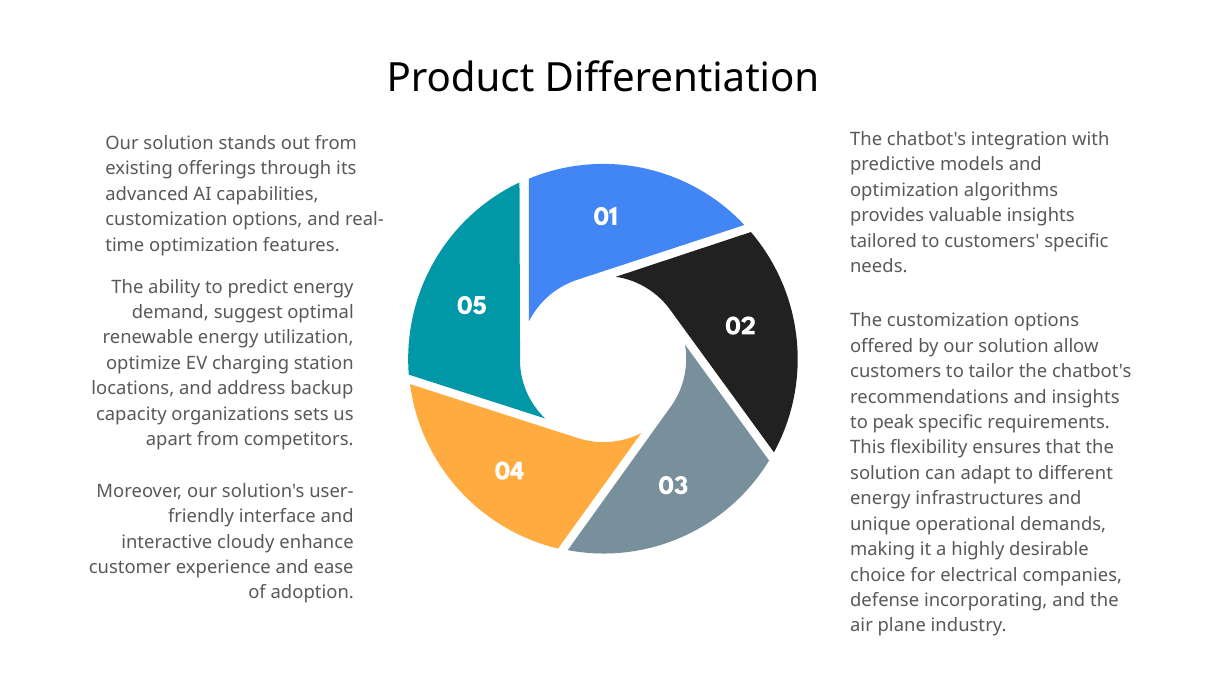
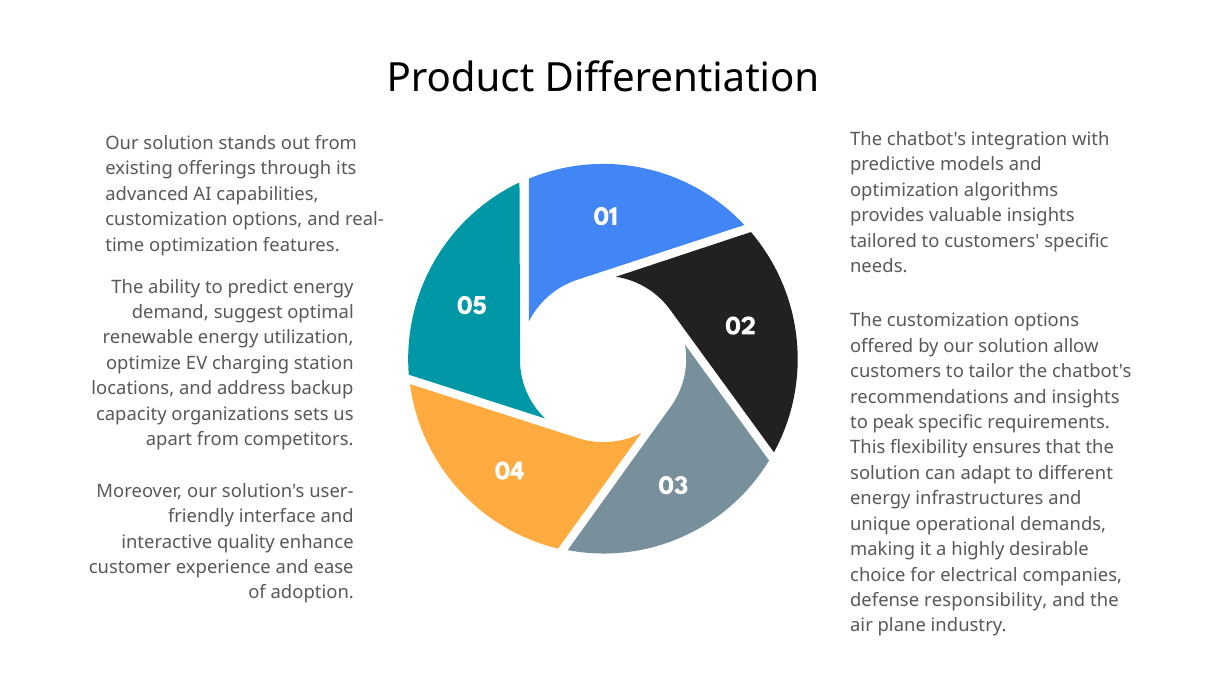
cloudy: cloudy -> quality
incorporating: incorporating -> responsibility
